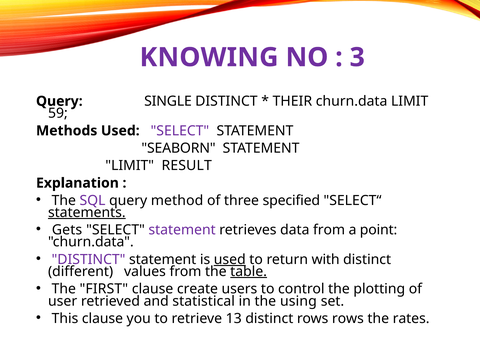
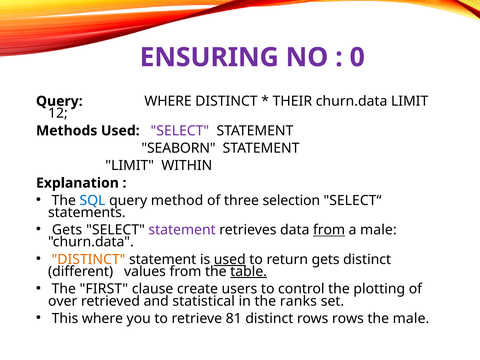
KNOWING: KNOWING -> ENSURING
3: 3 -> 0
Query SINGLE: SINGLE -> WHERE
59: 59 -> 12
RESULT: RESULT -> WITHIN
SQL colour: purple -> blue
specified: specified -> selection
statements underline: present -> none
from at (329, 230) underline: none -> present
a point: point -> male
DISTINCT at (89, 259) colour: purple -> orange
return with: with -> gets
user: user -> over
using: using -> ranks
This clause: clause -> where
13: 13 -> 81
the rates: rates -> male
